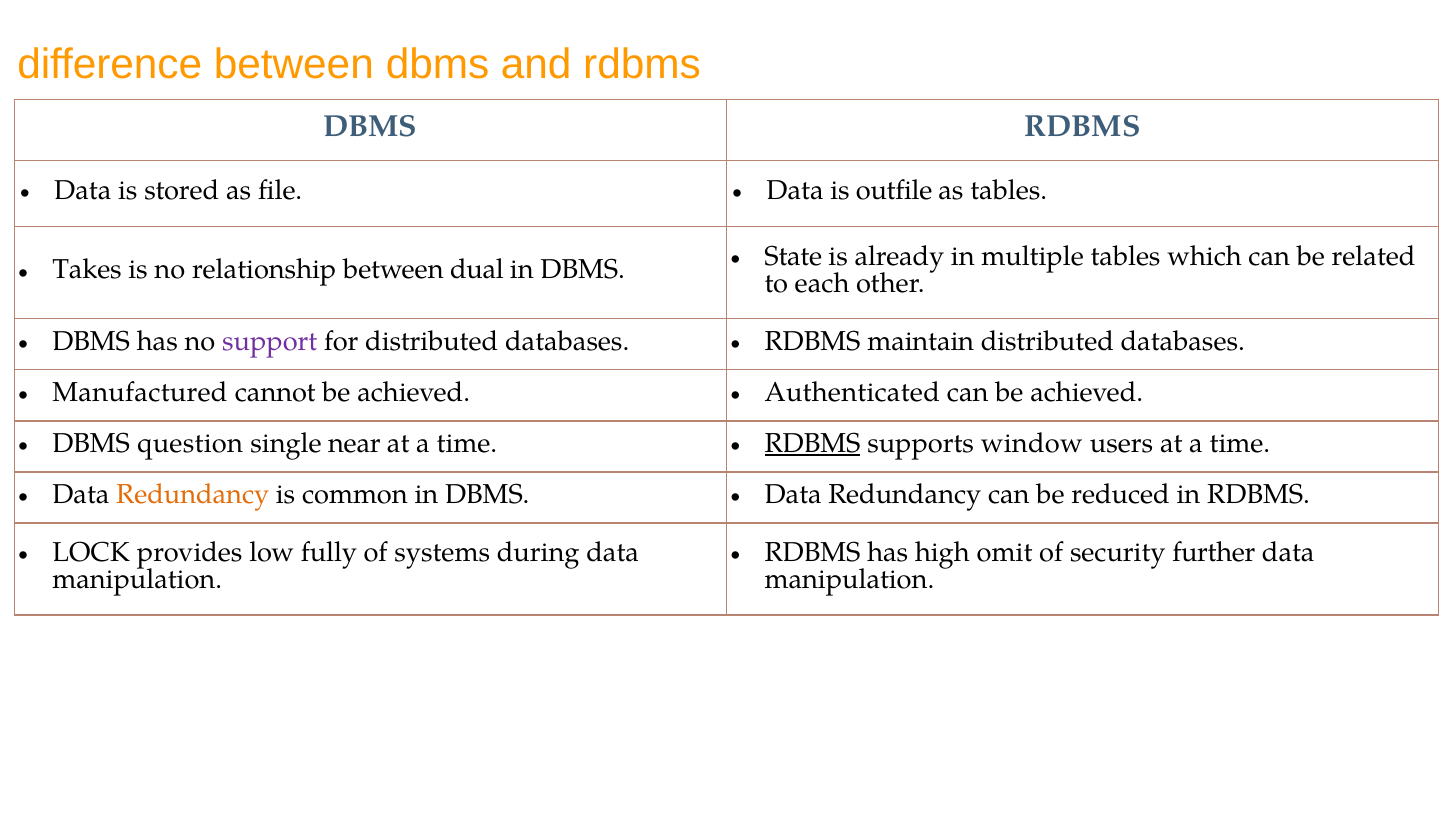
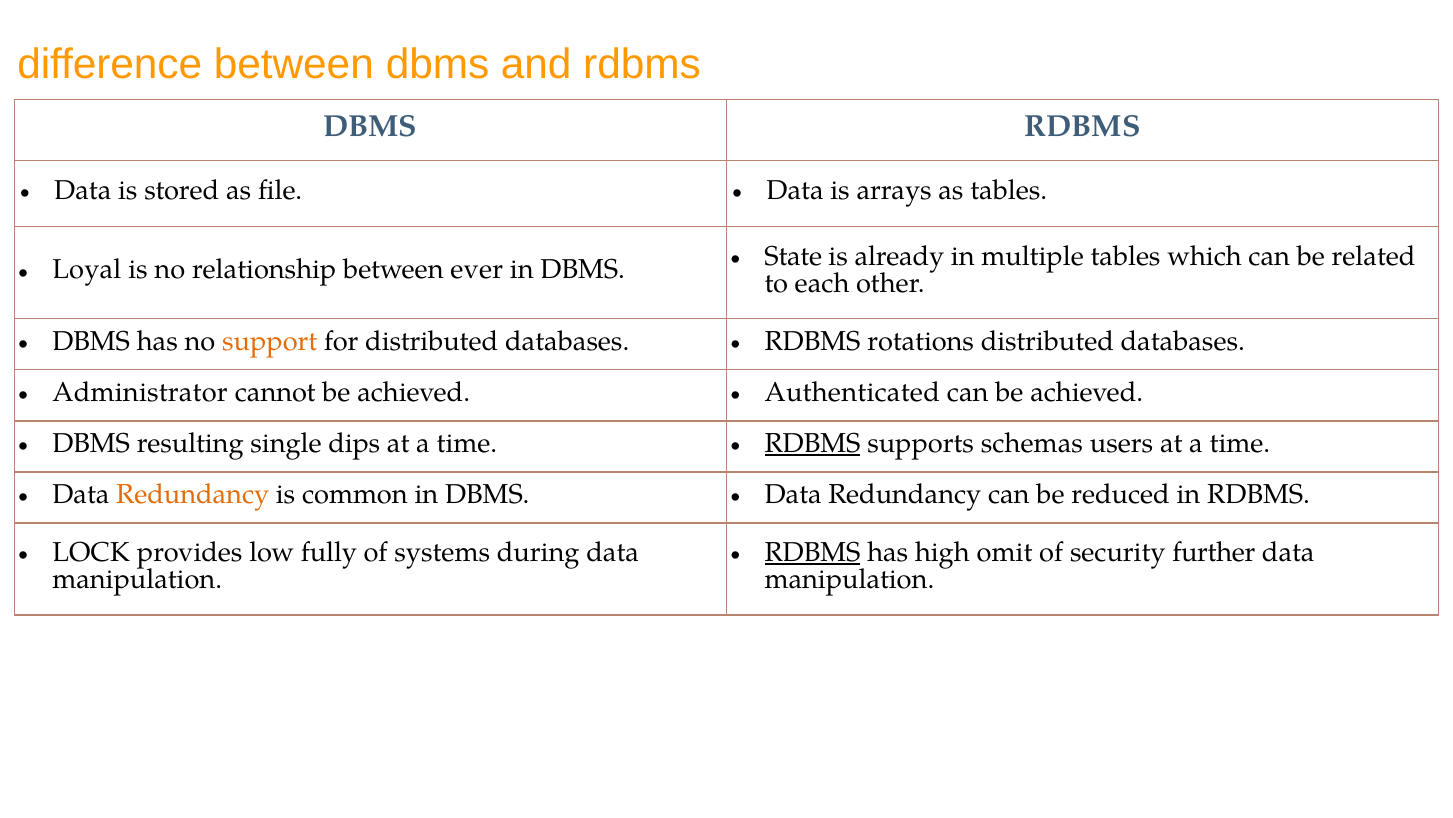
outfile: outfile -> arrays
Takes: Takes -> Loyal
dual: dual -> ever
support colour: purple -> orange
maintain: maintain -> rotations
Manufactured: Manufactured -> Administrator
question: question -> resulting
near: near -> dips
window: window -> schemas
RDBMS at (813, 552) underline: none -> present
